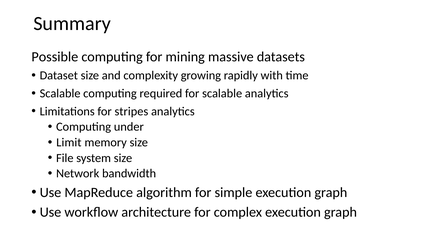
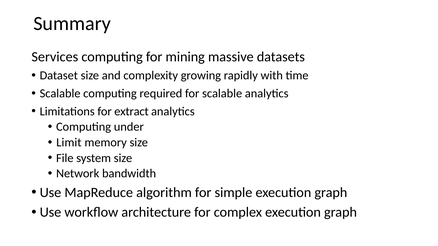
Possible: Possible -> Services
stripes: stripes -> extract
